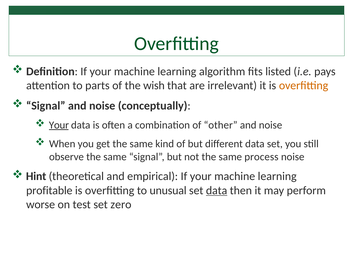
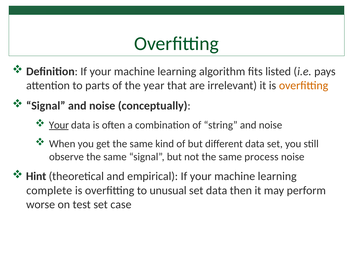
wish: wish -> year
other: other -> string
profitable: profitable -> complete
data at (217, 190) underline: present -> none
zero: zero -> case
